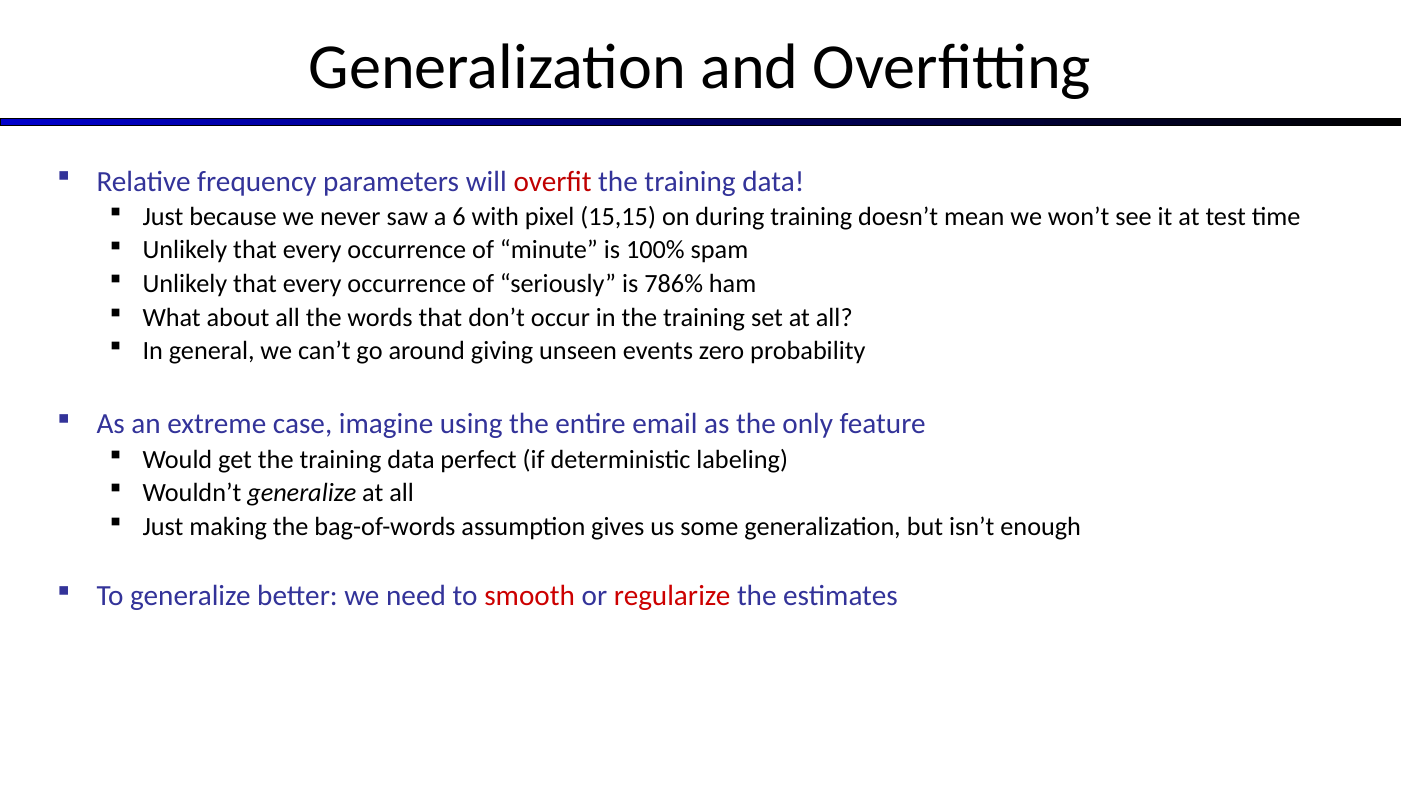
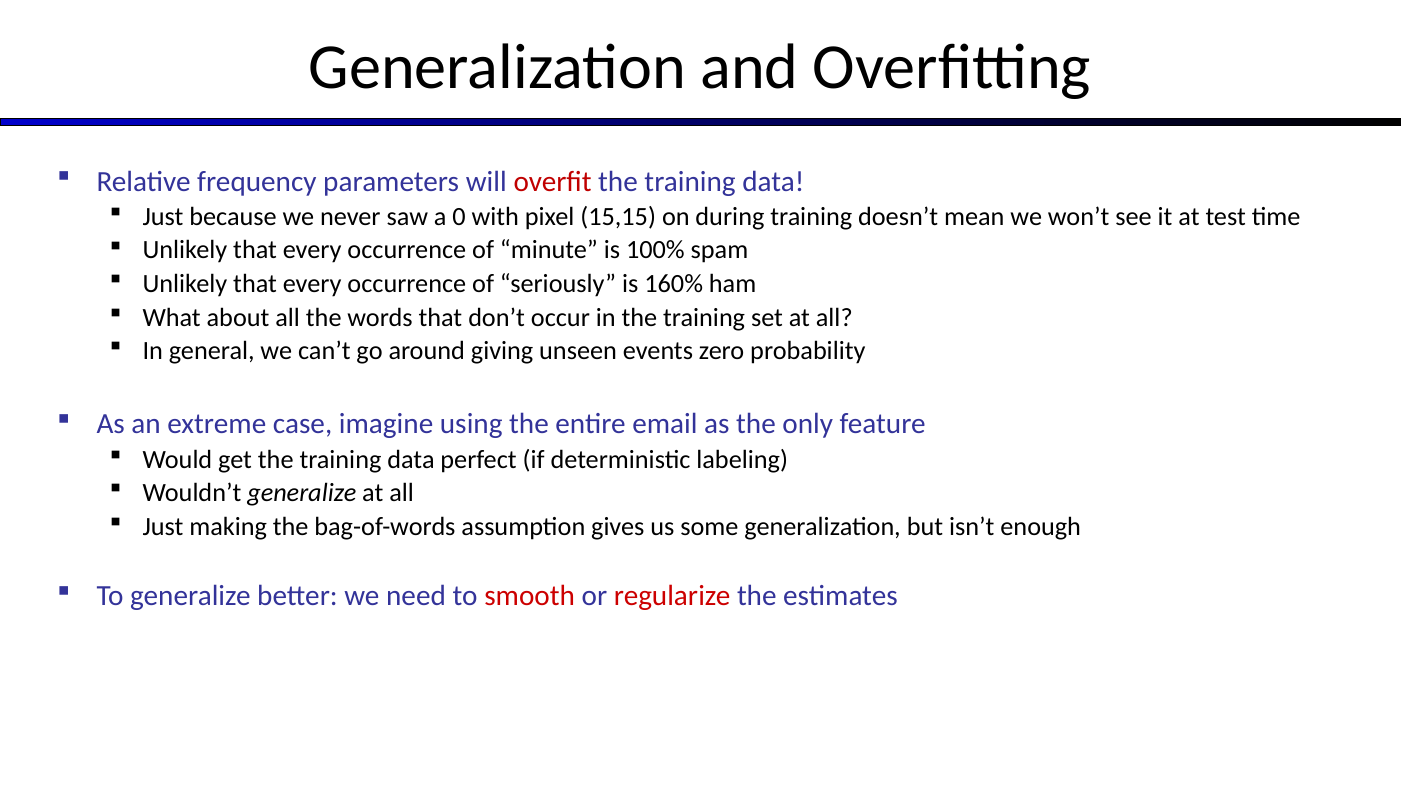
6: 6 -> 0
786%: 786% -> 160%
